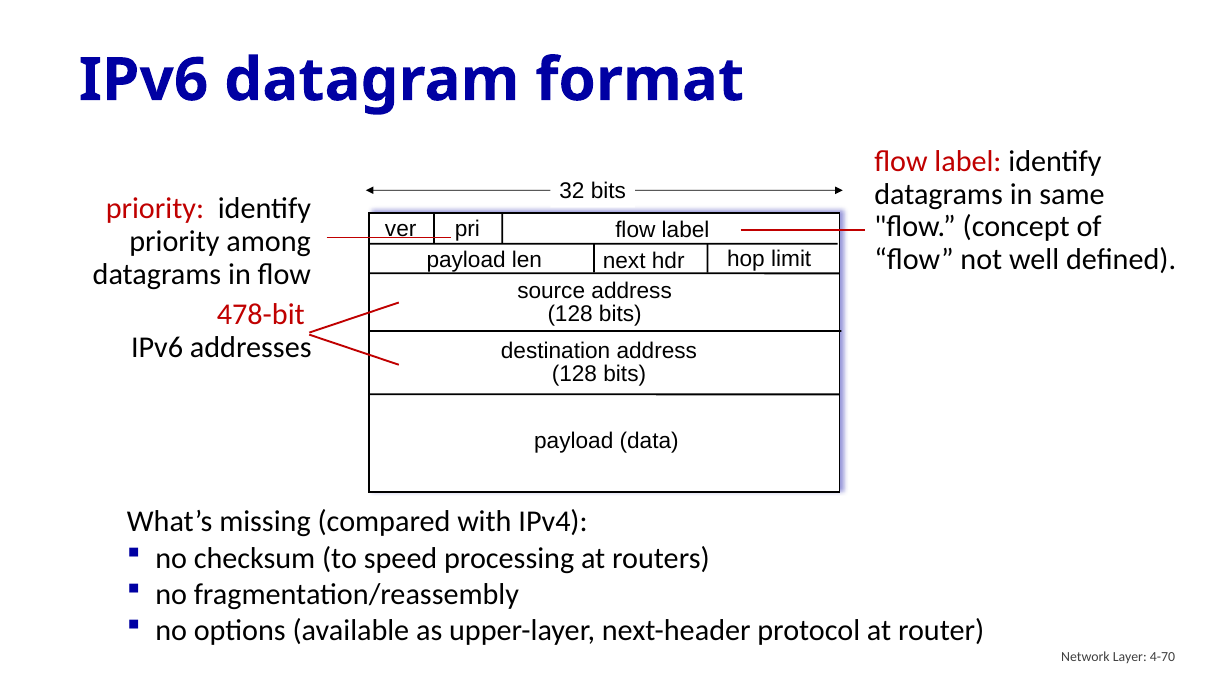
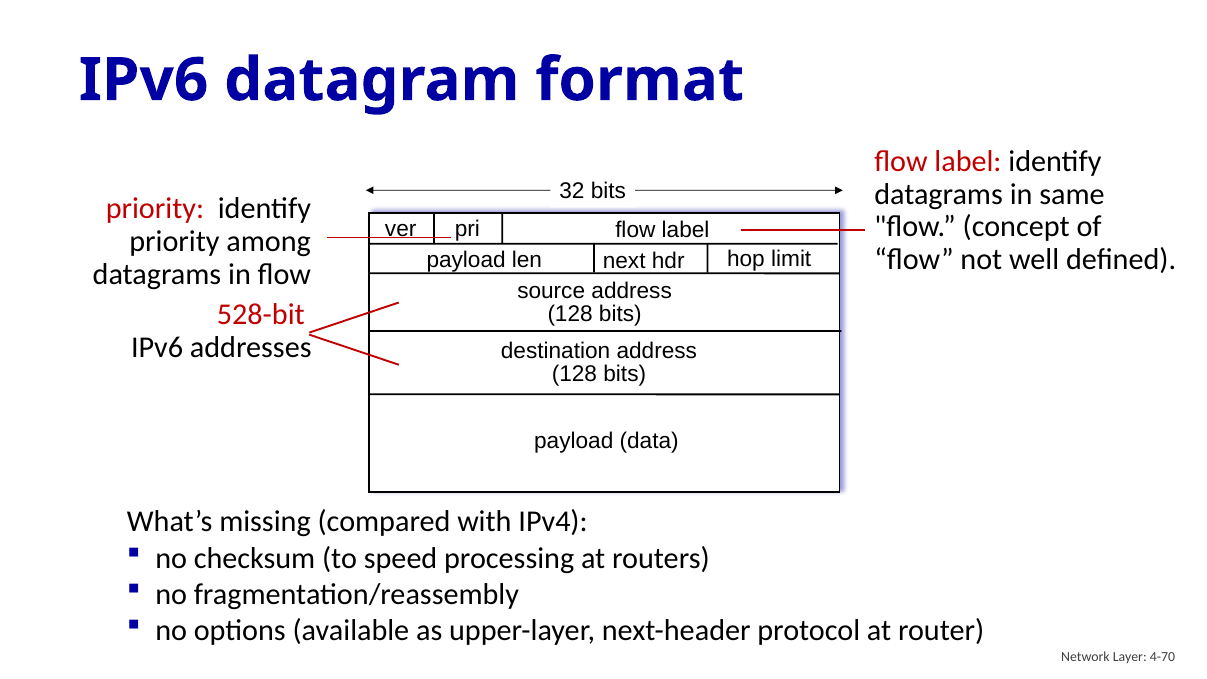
478-bit: 478-bit -> 528-bit
